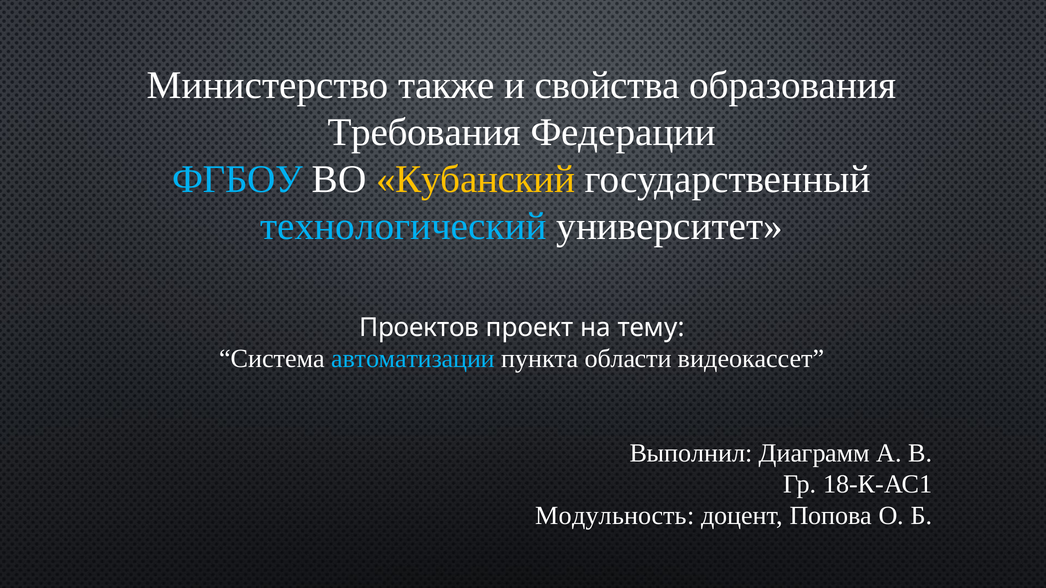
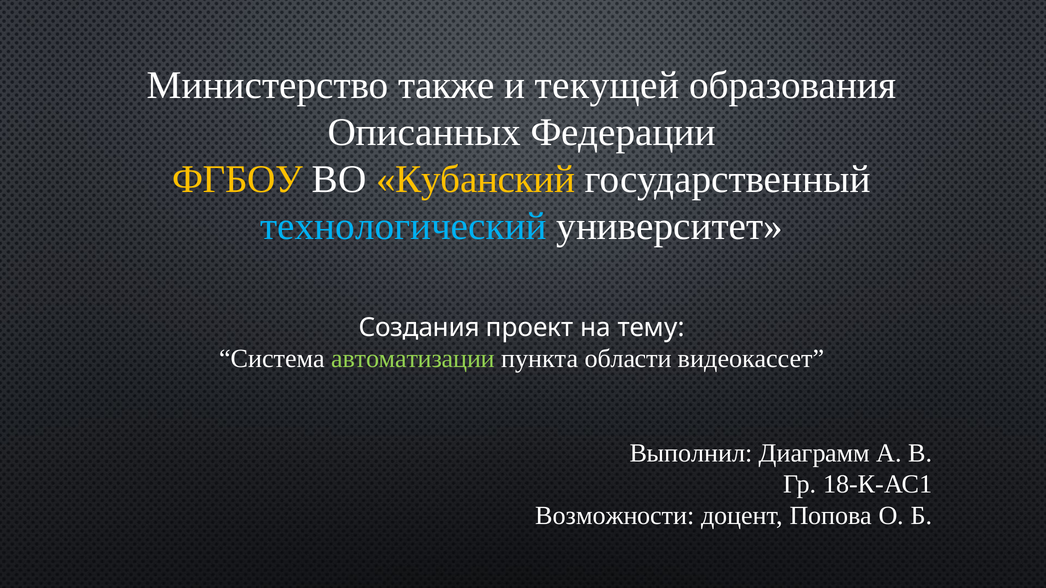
свойства: свойства -> текущей
Требования: Требования -> Описанных
ФГБОУ colour: light blue -> yellow
Проектов: Проектов -> Создания
автоматизации colour: light blue -> light green
Модульность: Модульность -> Возможности
